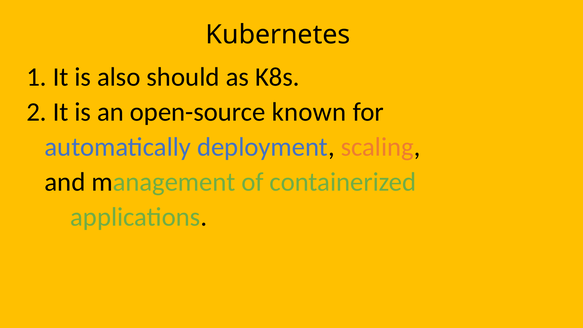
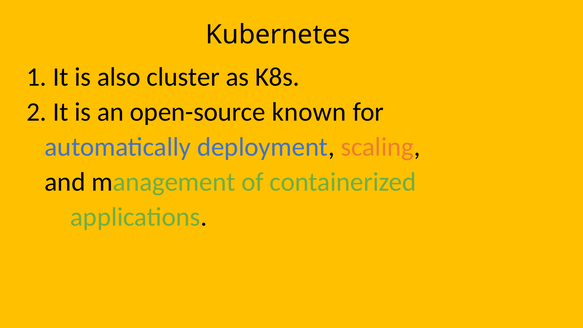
should: should -> cluster
